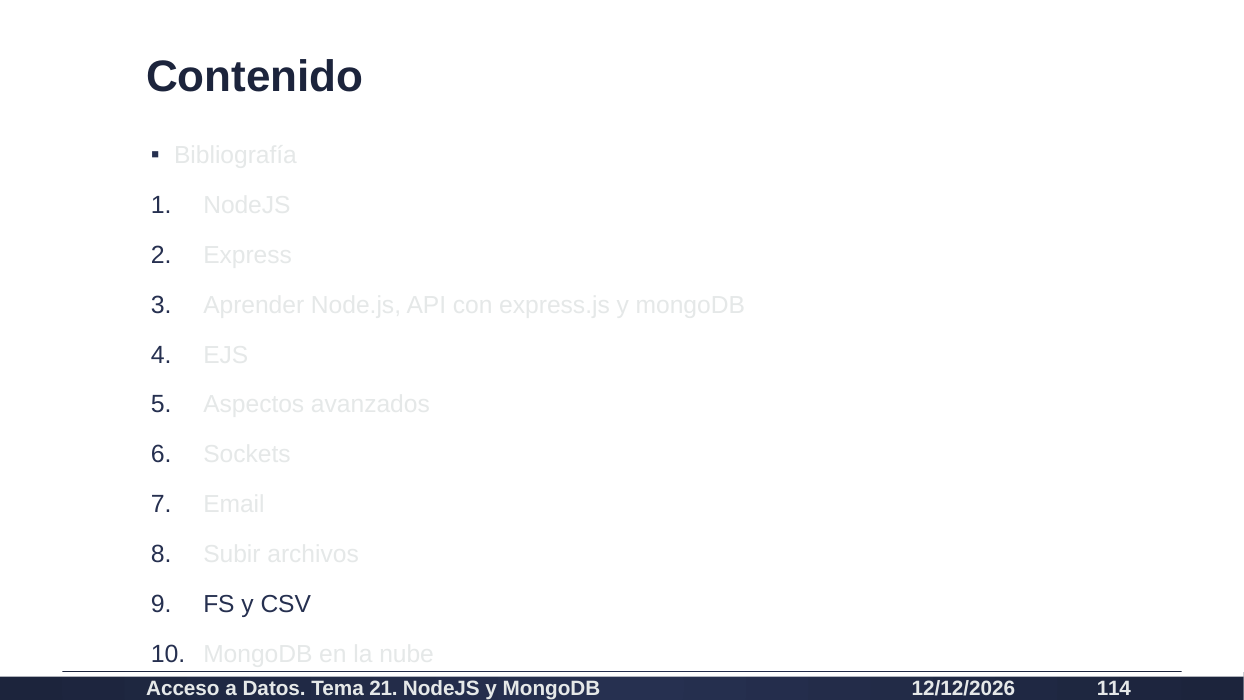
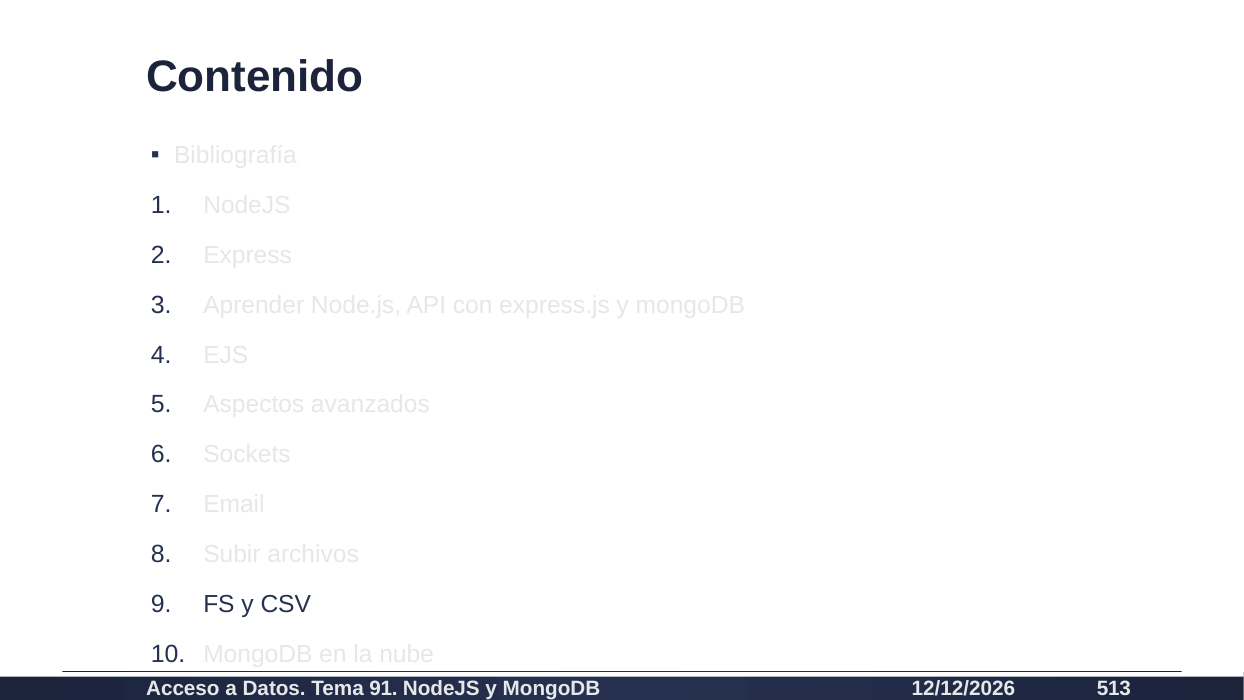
21: 21 -> 91
114: 114 -> 513
